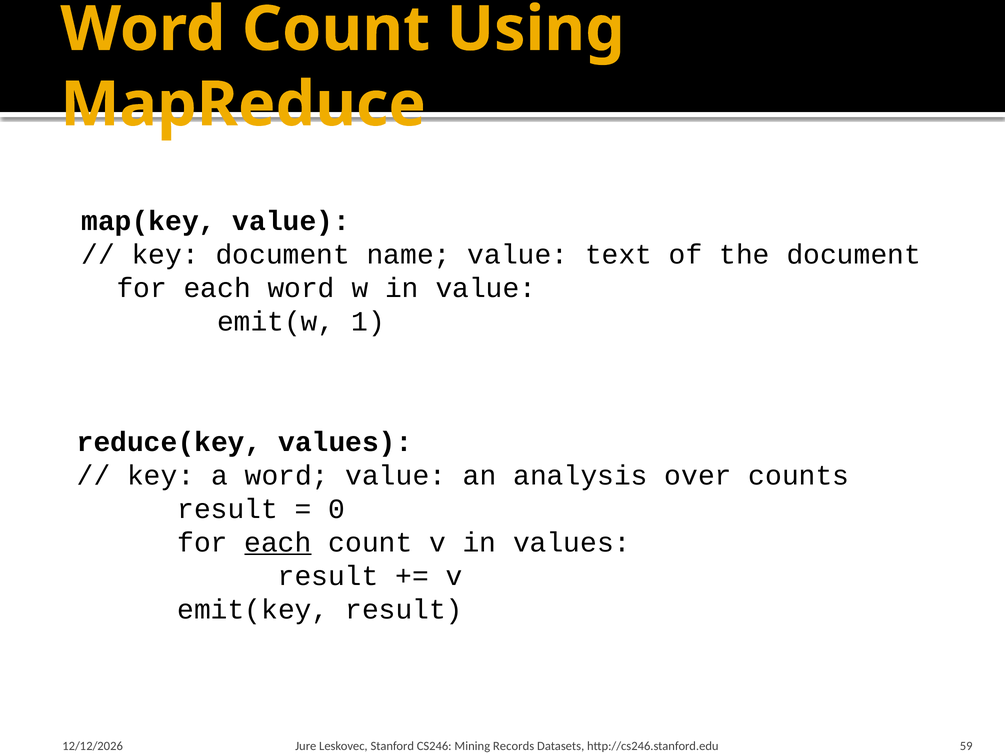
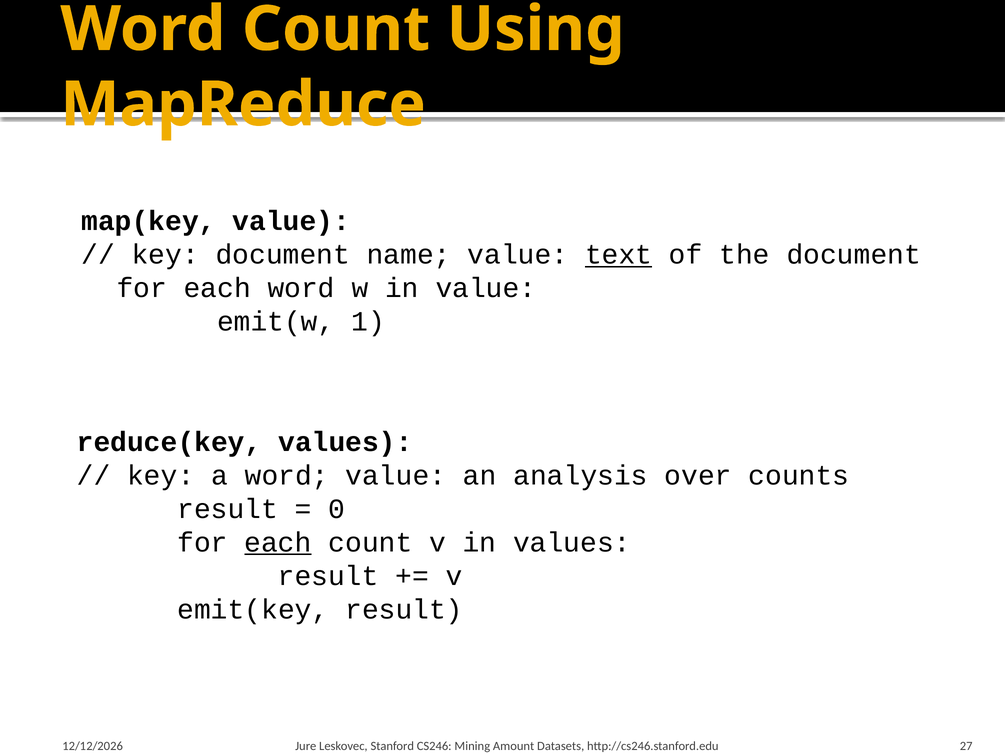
text underline: none -> present
Records: Records -> Amount
59: 59 -> 27
